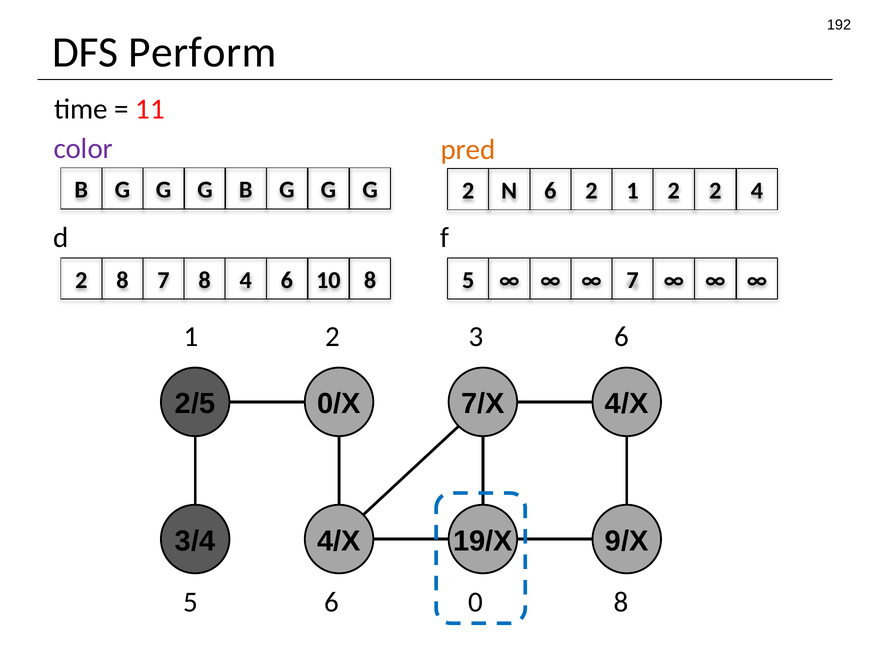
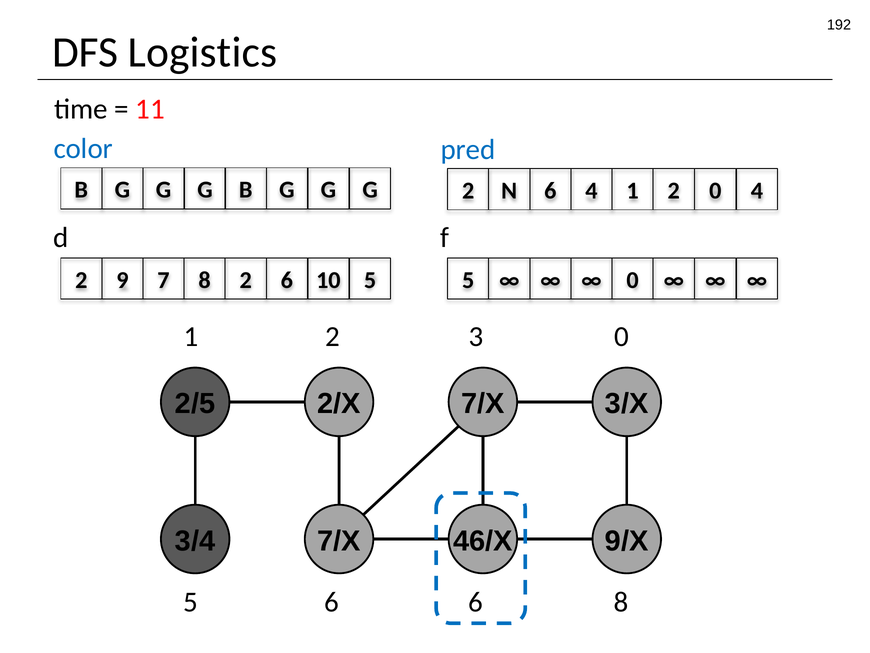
Perform: Perform -> Logistics
color colour: purple -> blue
pred colour: orange -> blue
6 2: 2 -> 4
2 2: 2 -> 0
2 8: 8 -> 9
8 4: 4 -> 2
10 8: 8 -> 5
7 at (633, 280): 7 -> 0
3 6: 6 -> 0
0/X: 0/X -> 2/X
7/X 4/X: 4/X -> 3/X
4/X at (339, 541): 4/X -> 7/X
19/X: 19/X -> 46/X
5 0: 0 -> 6
